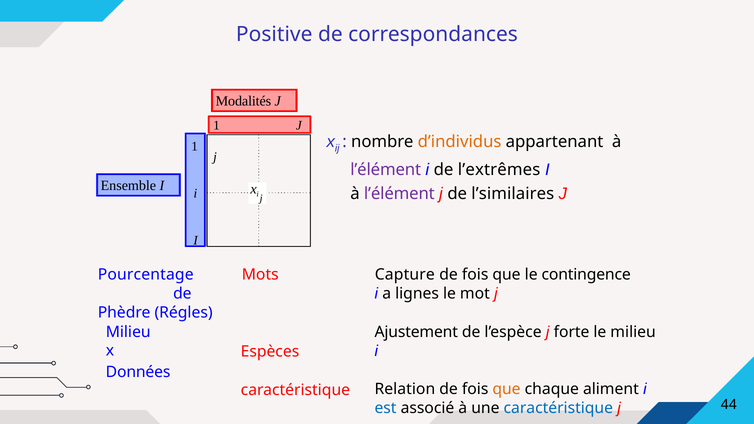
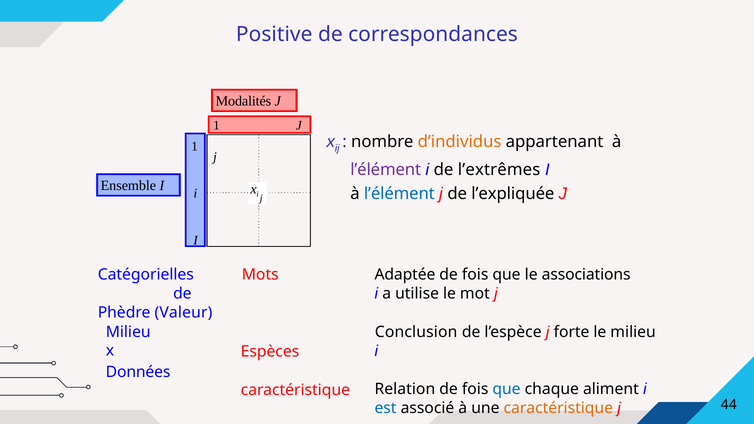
l’élément at (399, 194) colour: purple -> blue
l’similaires: l’similaires -> l’expliquée
Pourcentage: Pourcentage -> Catégorielles
Capture: Capture -> Adaptée
contingence: contingence -> associations
lignes: lignes -> utilise
Régles: Régles -> Valeur
Ajustement: Ajustement -> Conclusion
que at (507, 389) colour: orange -> blue
caractéristique at (558, 408) colour: blue -> orange
